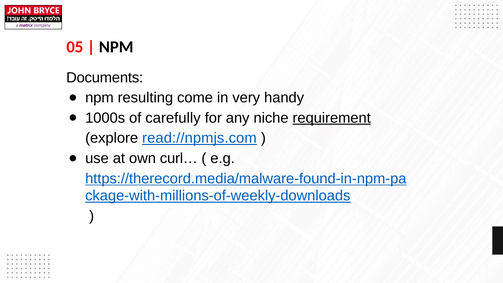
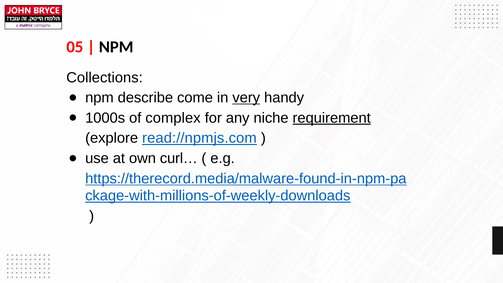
Documents: Documents -> Collections
resulting: resulting -> describe
very underline: none -> present
carefully: carefully -> complex
